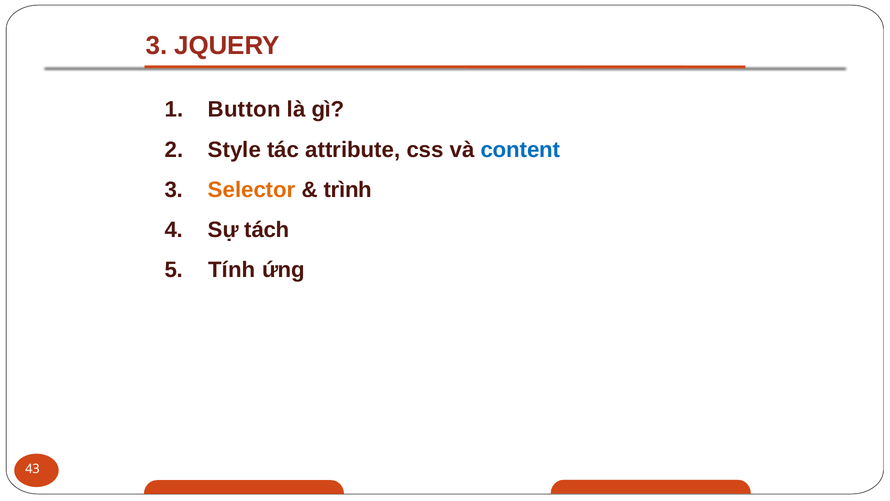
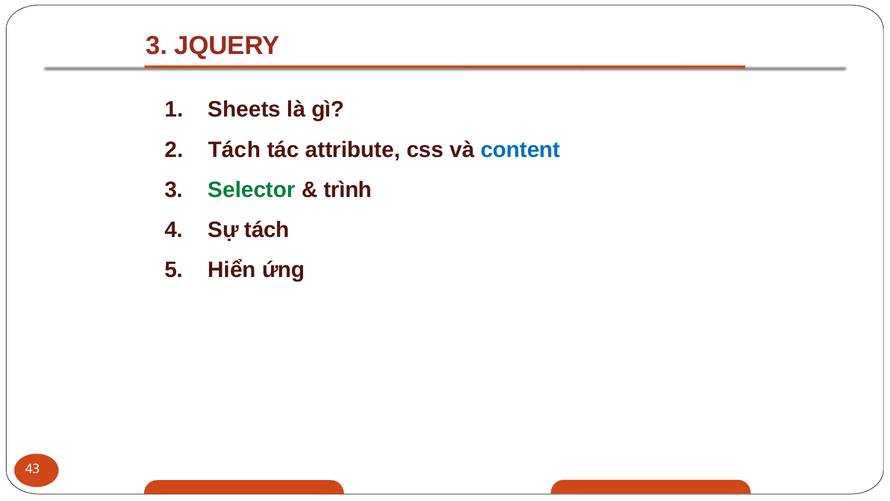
Button: Button -> Sheets
Style at (234, 150): Style -> Tách
Selector colour: orange -> green
Tính: Tính -> Hiển
